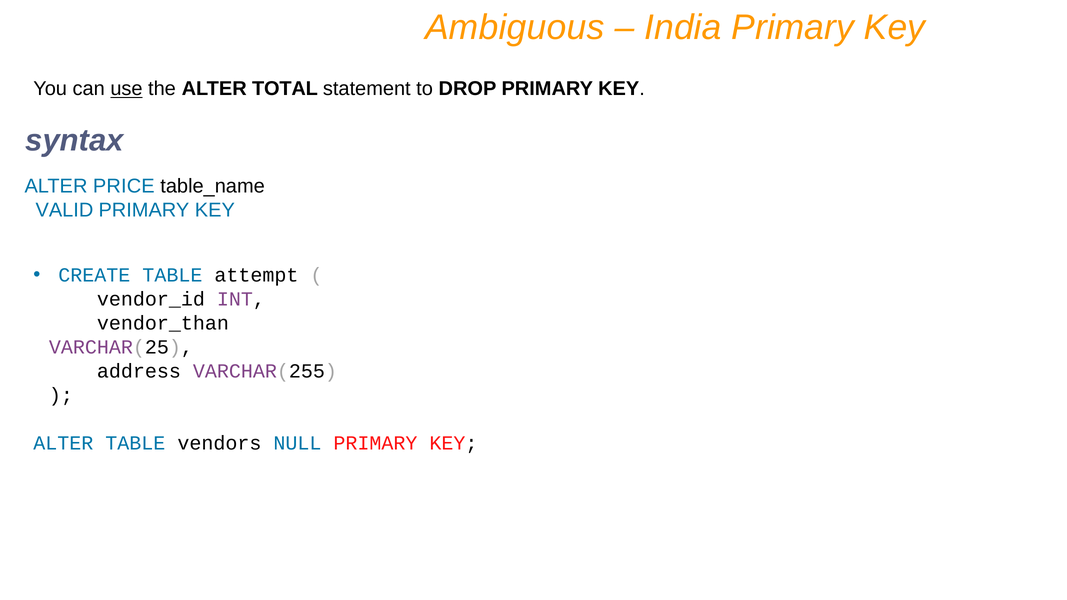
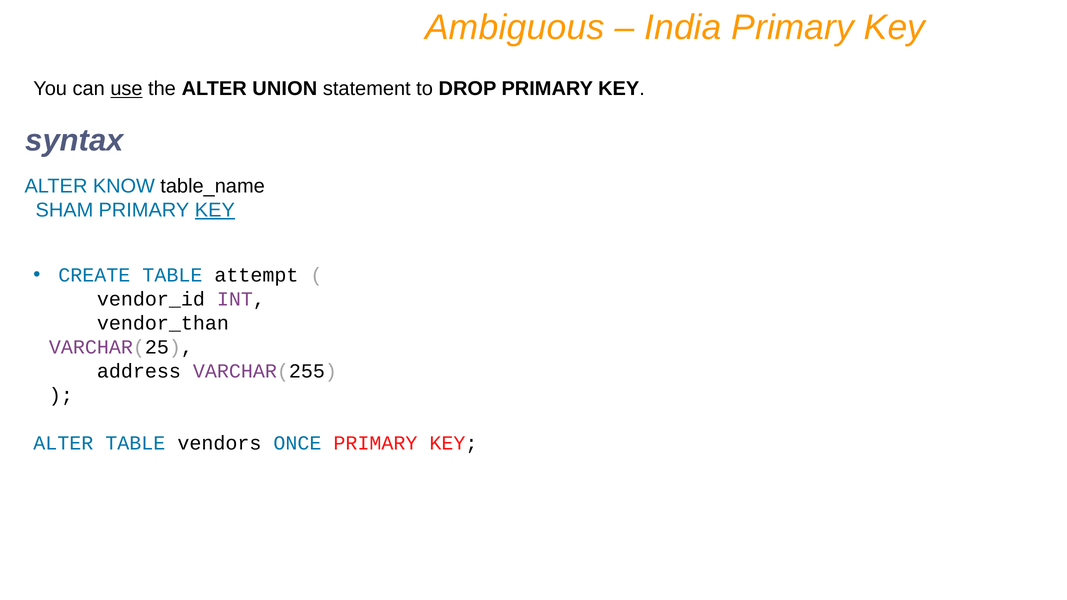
TOTAL: TOTAL -> UNION
PRICE: PRICE -> KNOW
VALID: VALID -> SHAM
KEY at (215, 210) underline: none -> present
NULL: NULL -> ONCE
